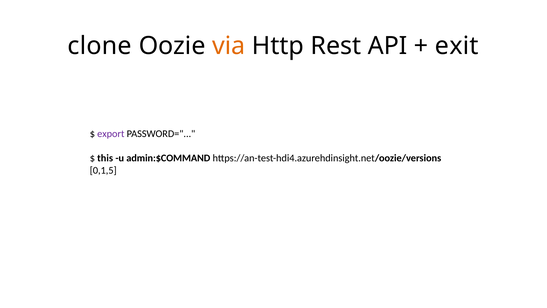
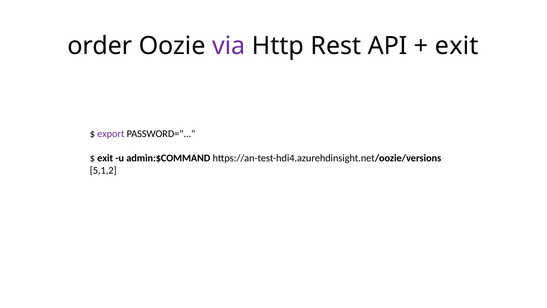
clone: clone -> order
via colour: orange -> purple
this at (105, 158): this -> exit
0,1,5: 0,1,5 -> 5,1,2
